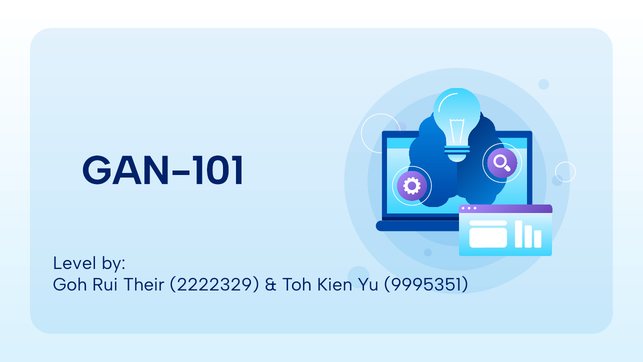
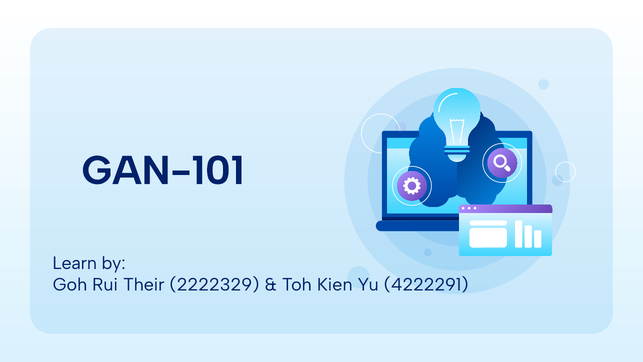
Level: Level -> Learn
9995351: 9995351 -> 4222291
